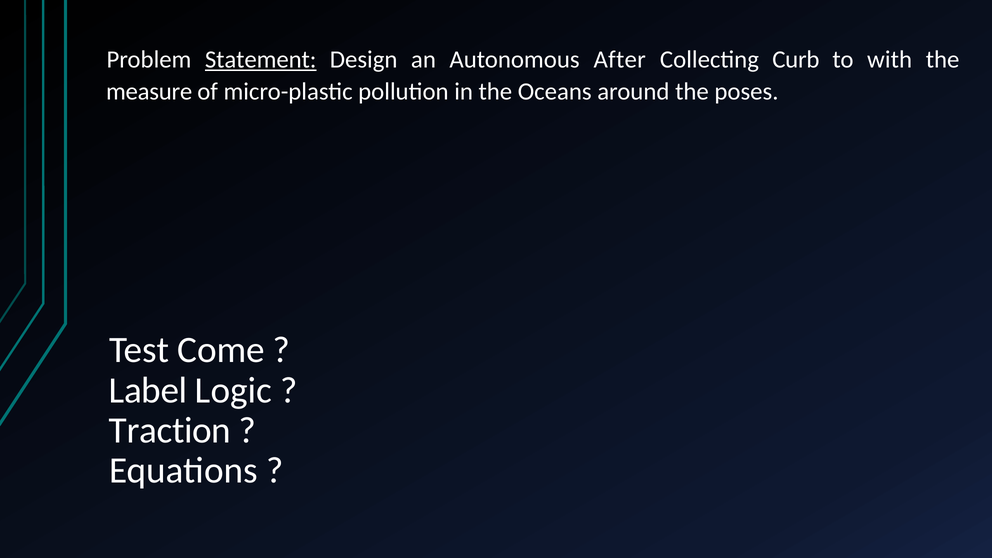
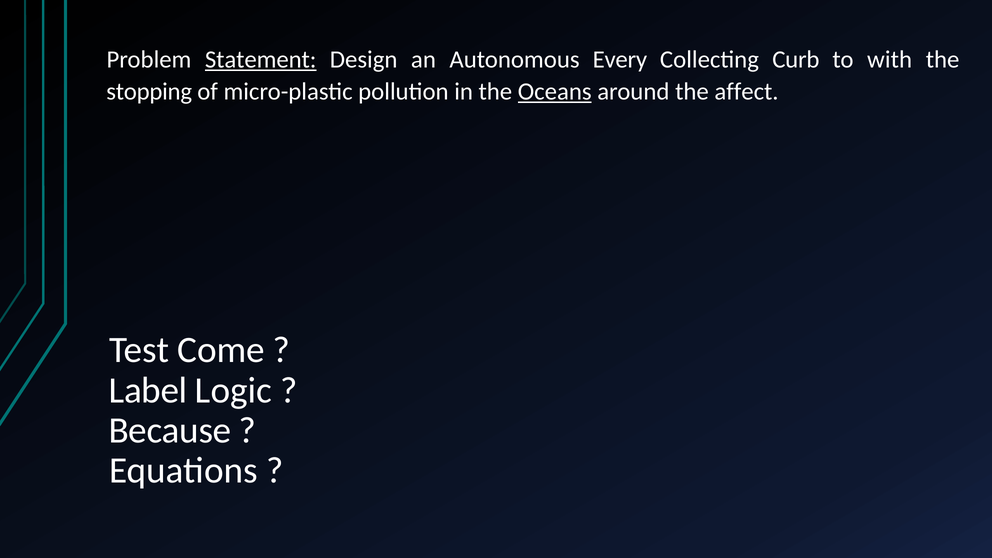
After: After -> Every
measure: measure -> stopping
Oceans underline: none -> present
poses: poses -> affect
Traction: Traction -> Because
